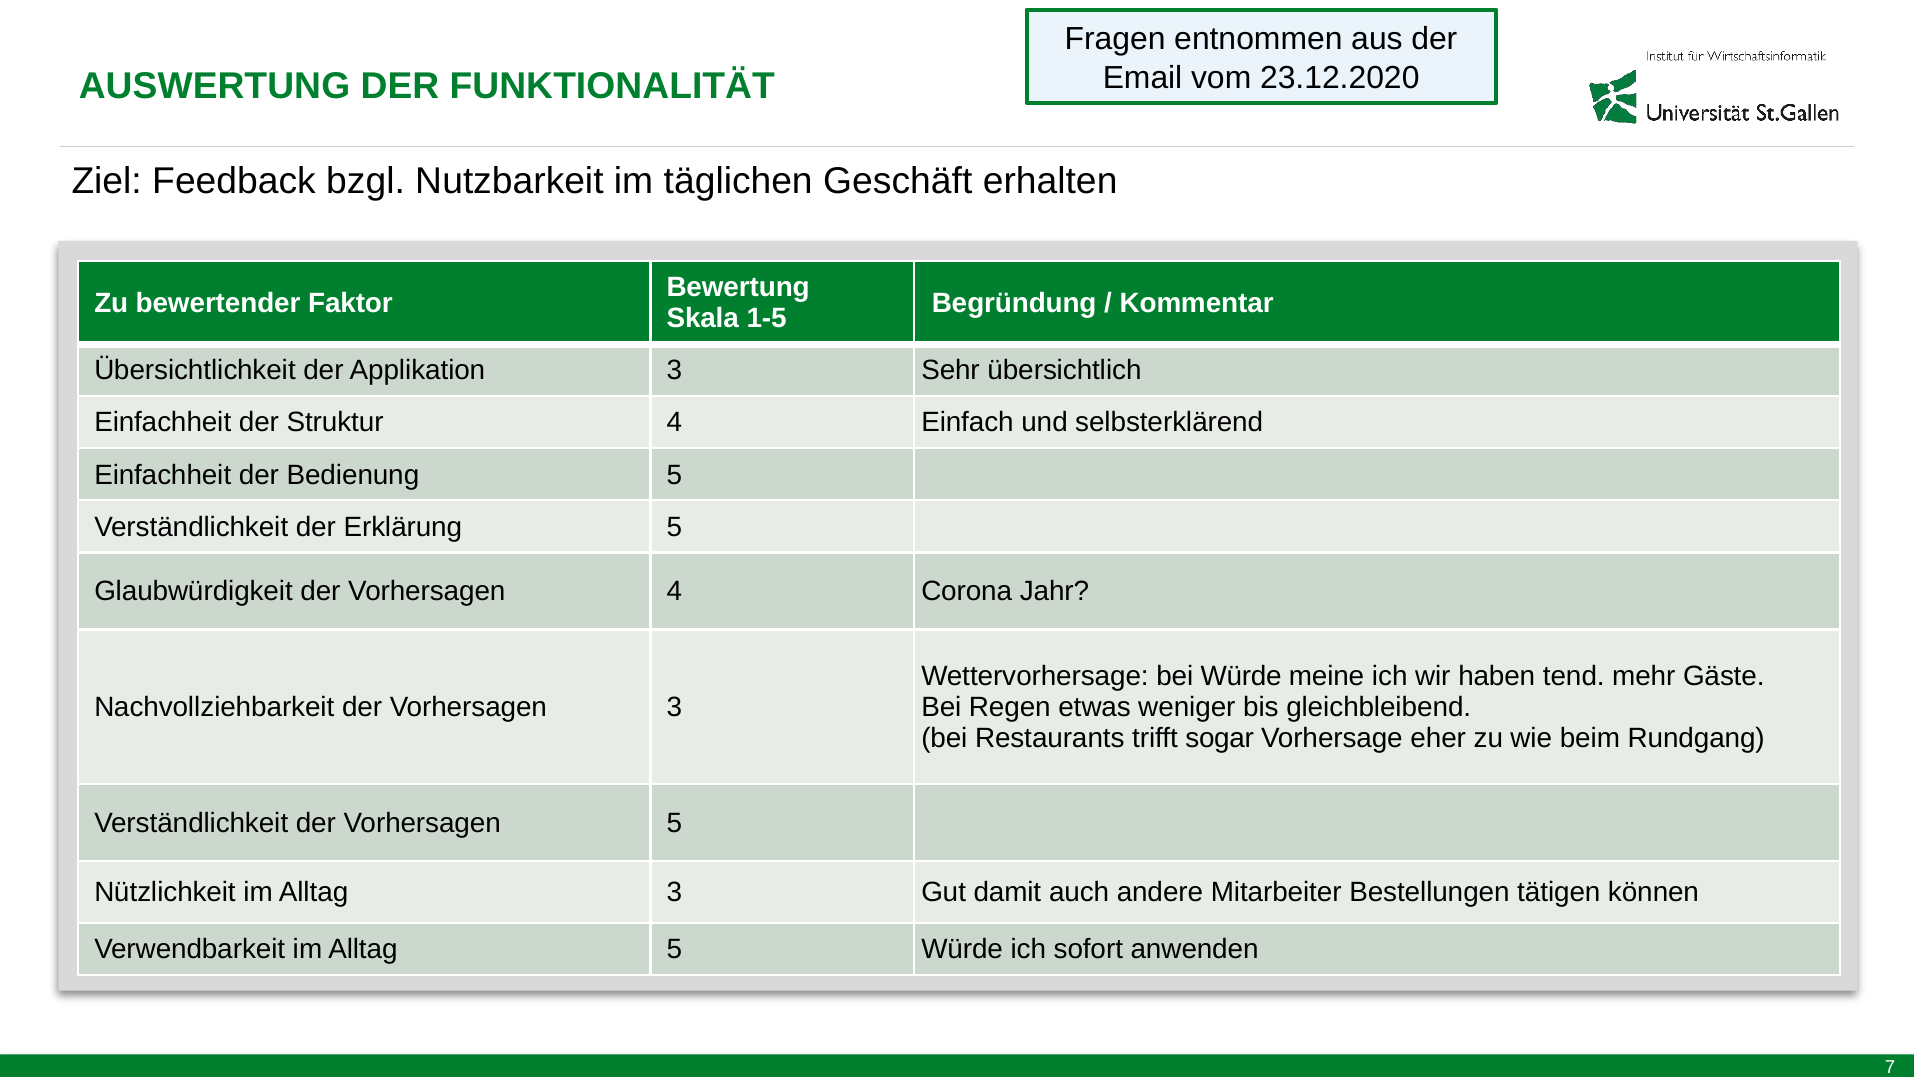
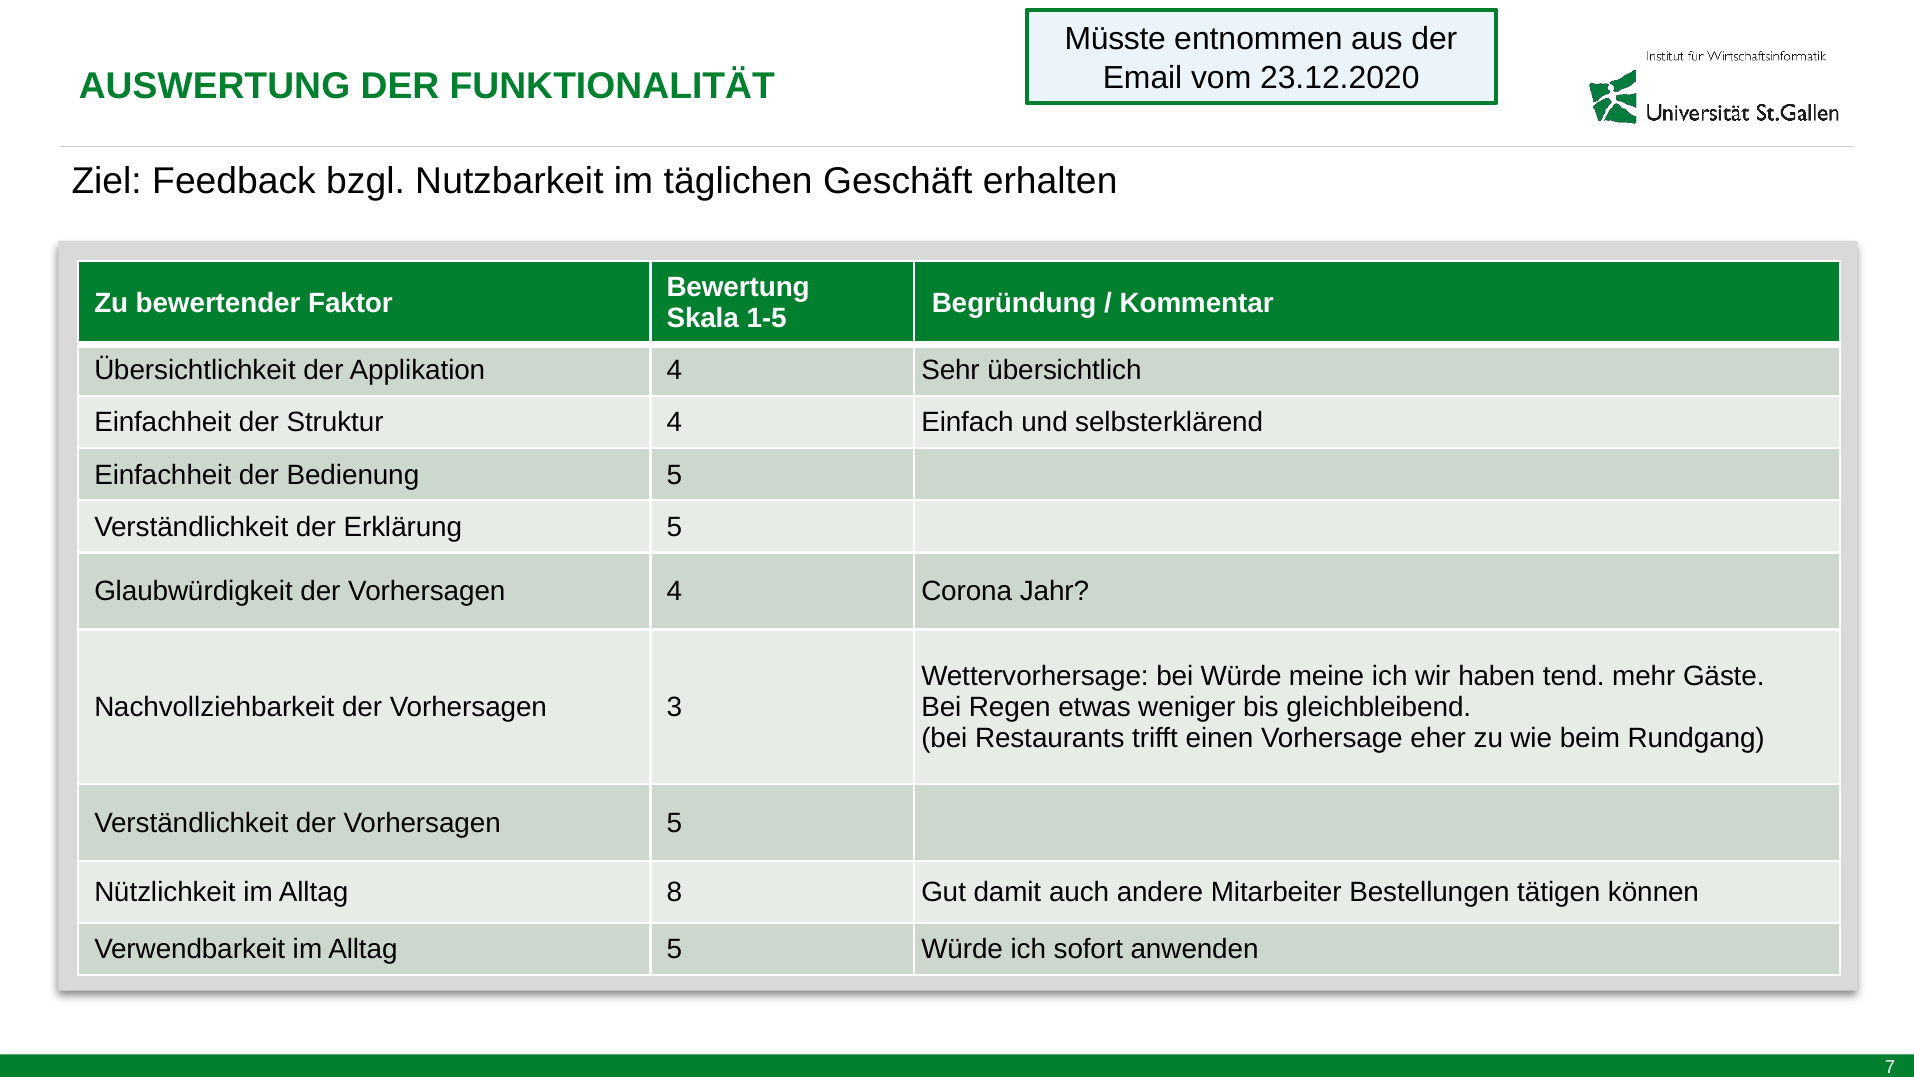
Fragen: Fragen -> Müsste
Applikation 3: 3 -> 4
sogar: sogar -> einen
Alltag 3: 3 -> 8
